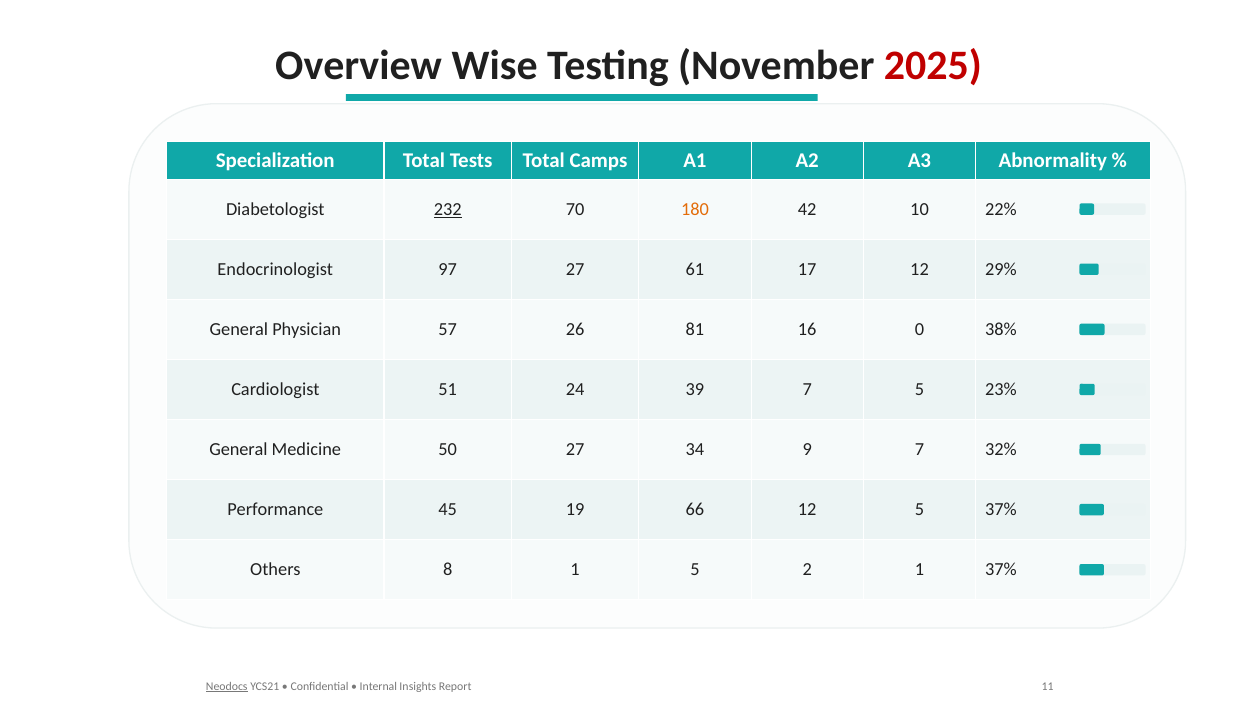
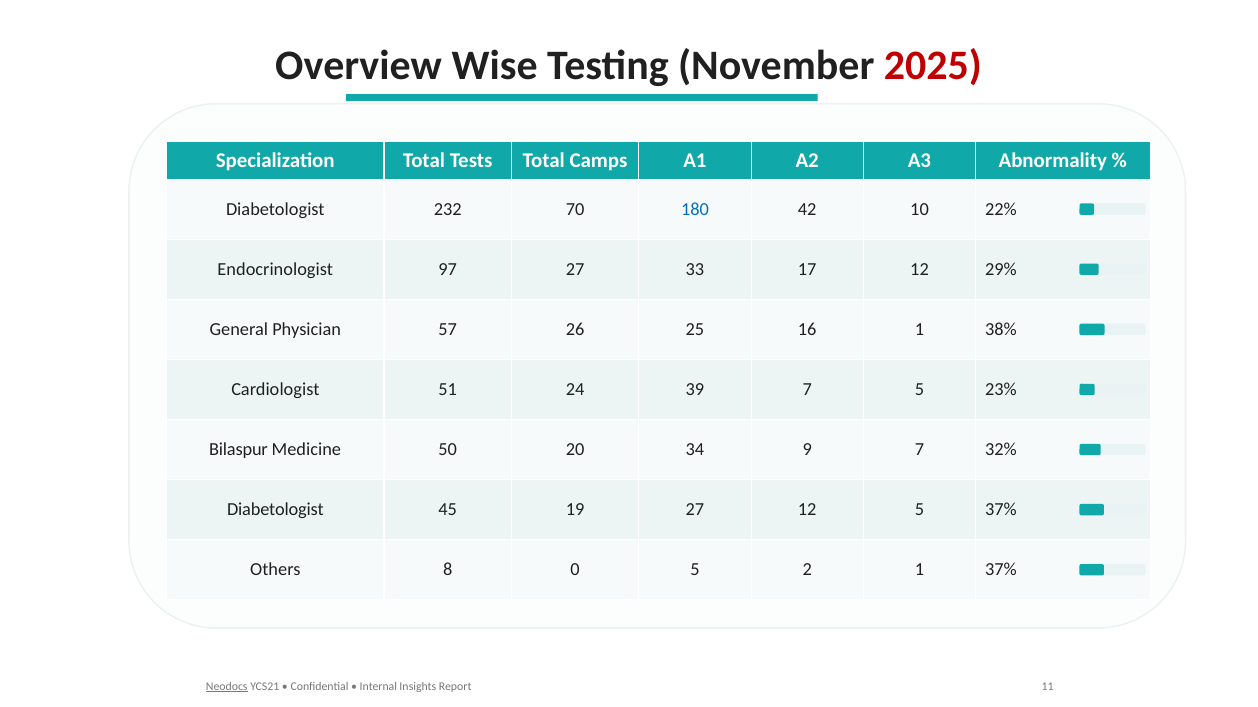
232 underline: present -> none
180 colour: orange -> blue
61: 61 -> 33
81: 81 -> 25
16 0: 0 -> 1
General at (238, 450): General -> Bilaspur
50 27: 27 -> 20
Performance at (275, 510): Performance -> Diabetologist
19 66: 66 -> 27
8 1: 1 -> 0
